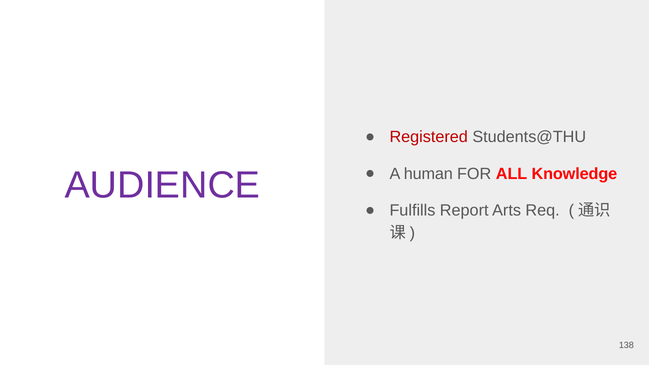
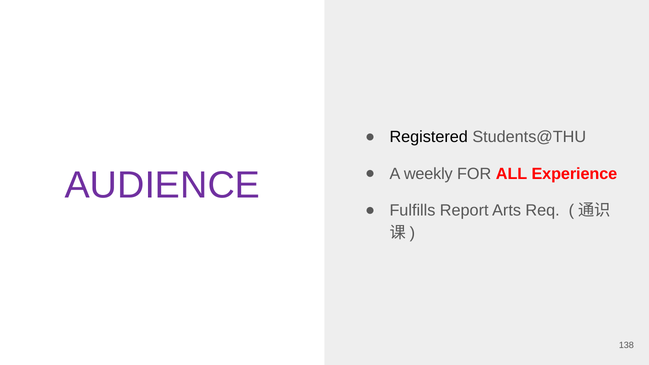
Registered colour: red -> black
human: human -> weekly
Knowledge: Knowledge -> Experience
